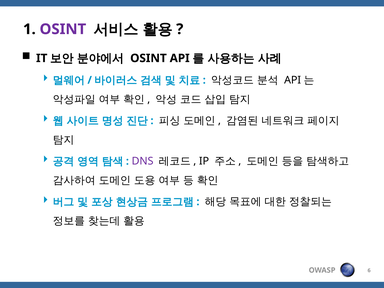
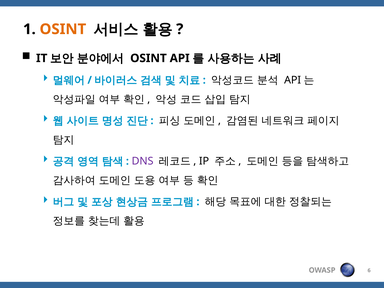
OSINT at (63, 29) colour: purple -> orange
